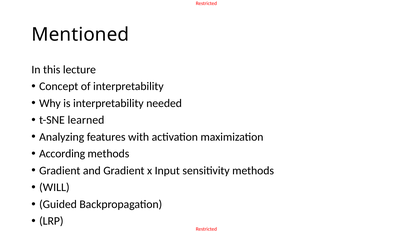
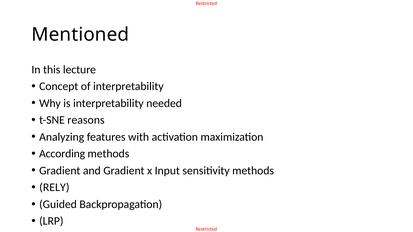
learned: learned -> reasons
WILL: WILL -> RELY
